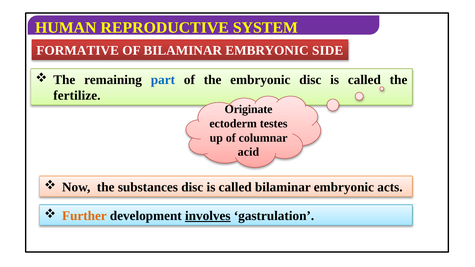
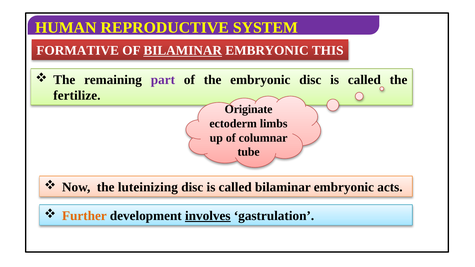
BILAMINAR at (183, 51) underline: none -> present
SIDE: SIDE -> THIS
part colour: blue -> purple
testes: testes -> limbs
acid: acid -> tube
substances: substances -> luteinizing
